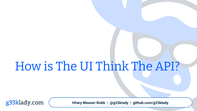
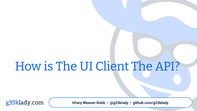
Think: Think -> Client
